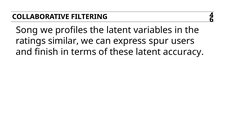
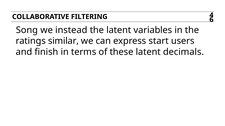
profiles: profiles -> instead
spur: spur -> start
accuracy: accuracy -> decimals
